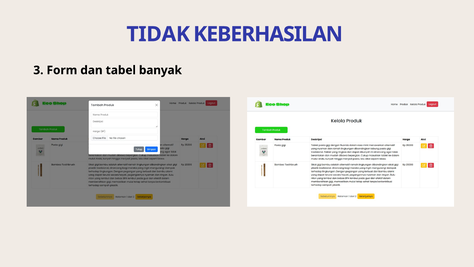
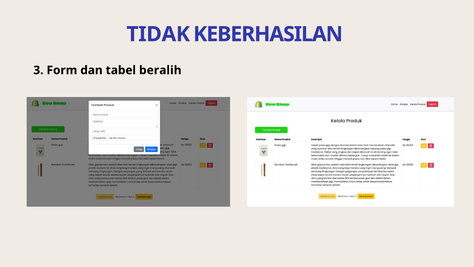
banyak: banyak -> beralih
